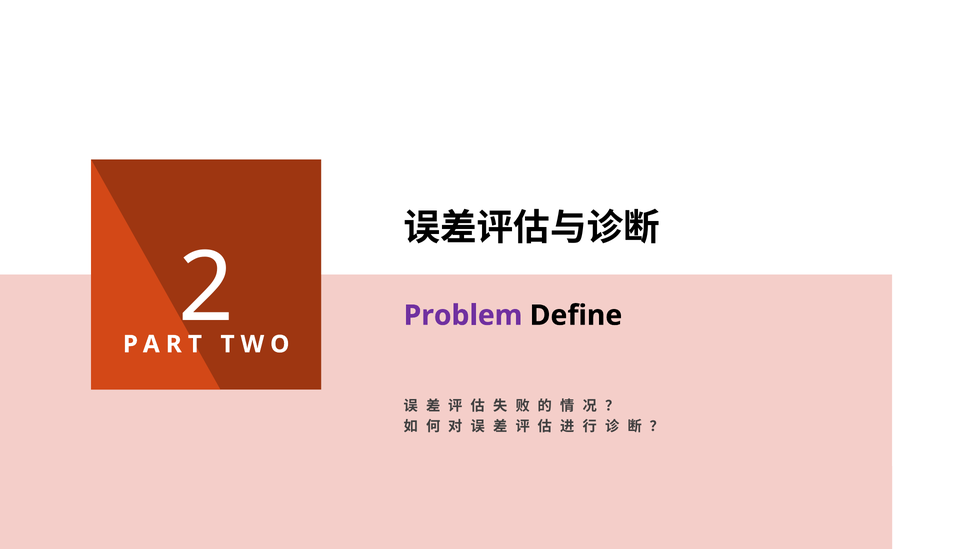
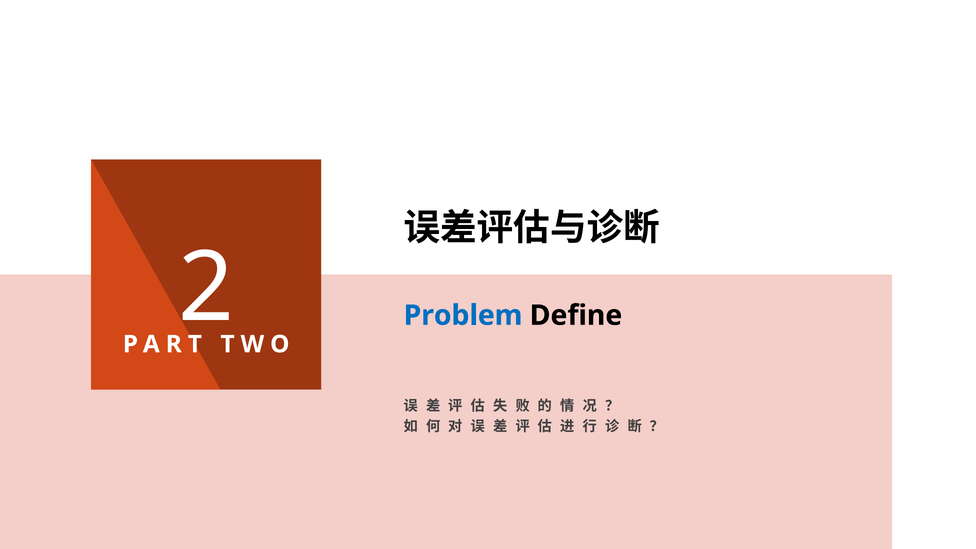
Problem colour: purple -> blue
